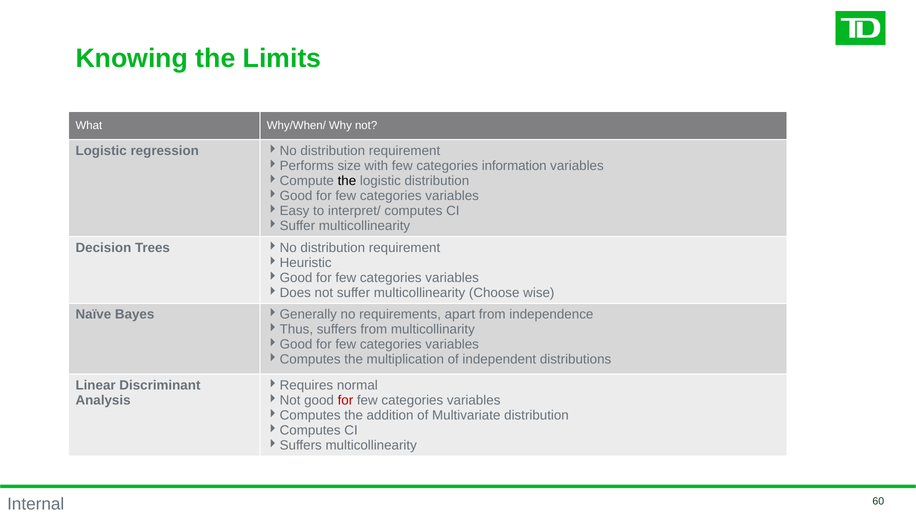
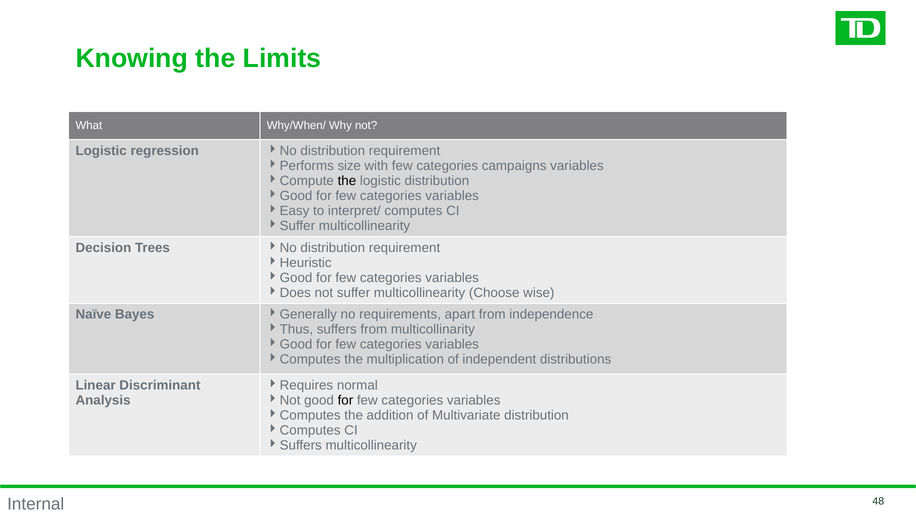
information: information -> campaigns
for at (345, 400) colour: red -> black
60: 60 -> 48
